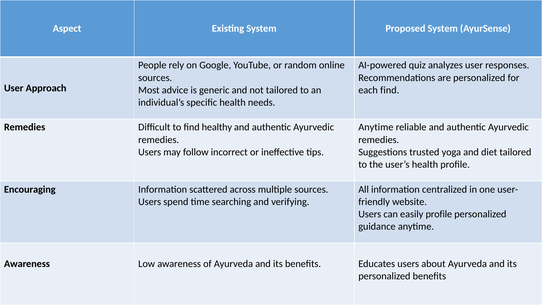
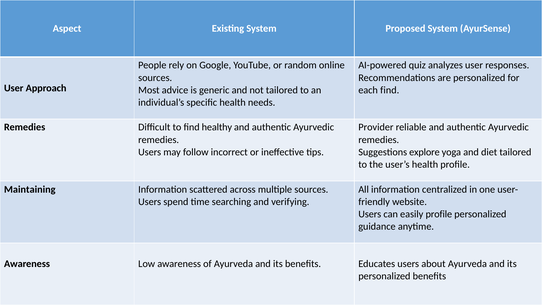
Anytime at (376, 127): Anytime -> Provider
trusted: trusted -> explore
Encouraging: Encouraging -> Maintaining
